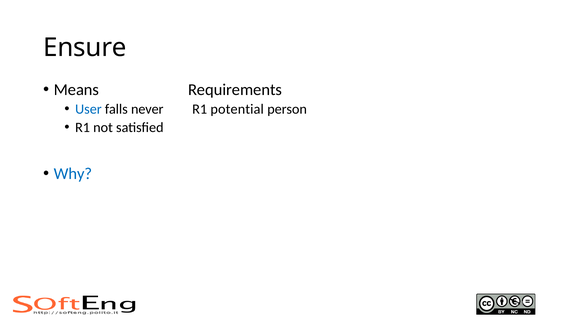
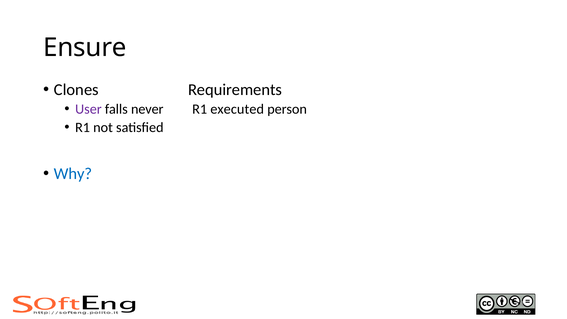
Means: Means -> Clones
User colour: blue -> purple
potential: potential -> executed
